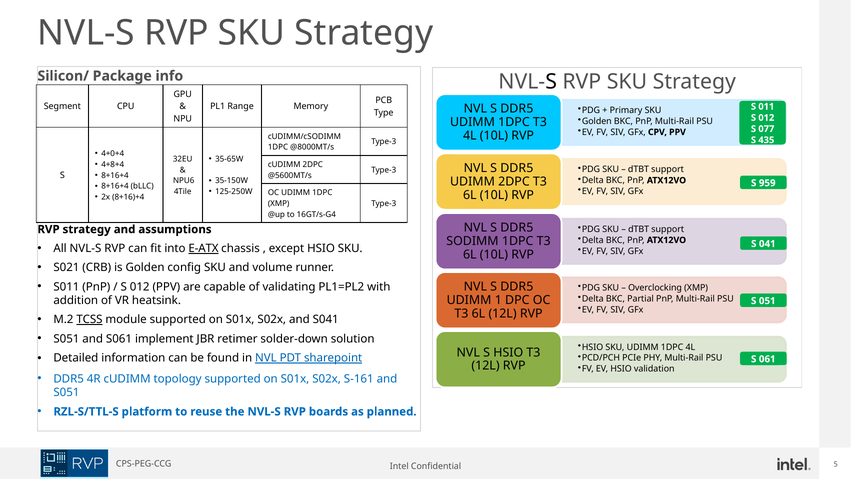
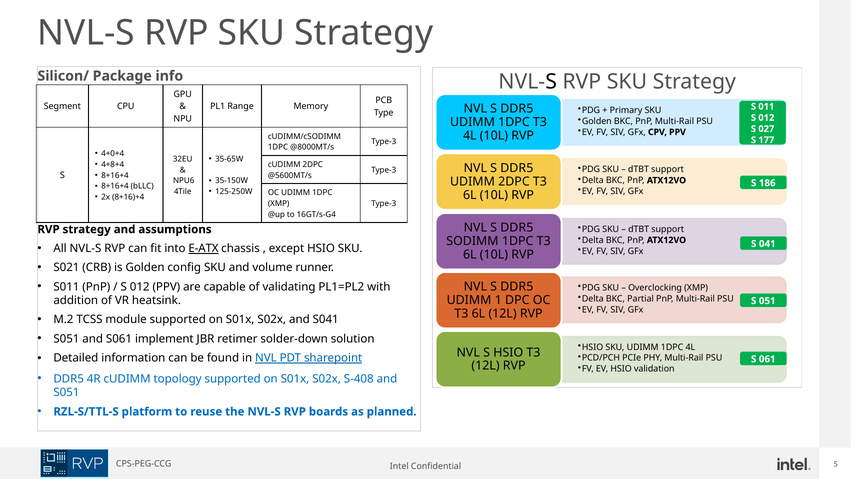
077: 077 -> 027
435: 435 -> 177
959: 959 -> 186
TCSS underline: present -> none
S-161: S-161 -> S-408
